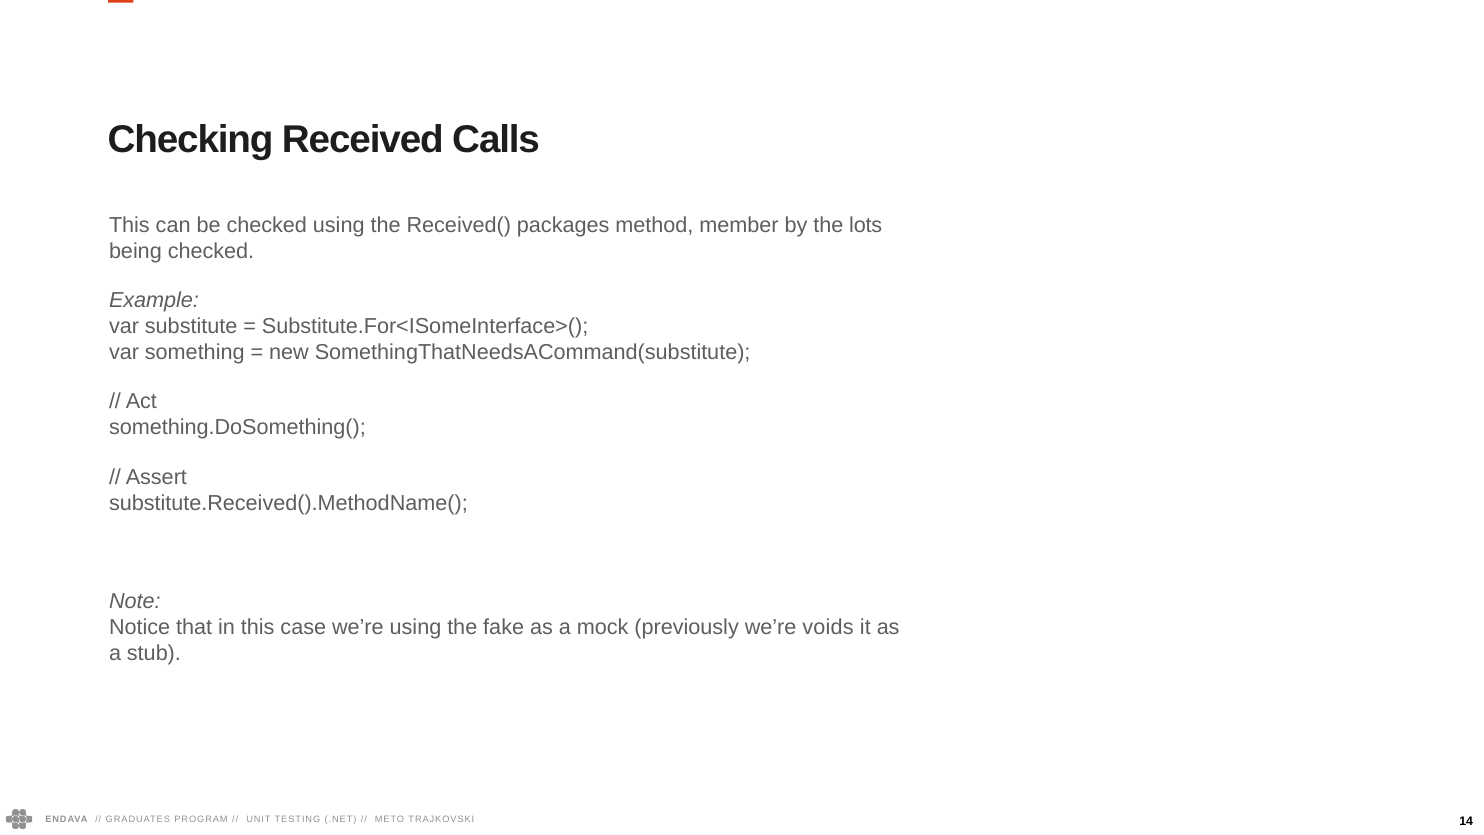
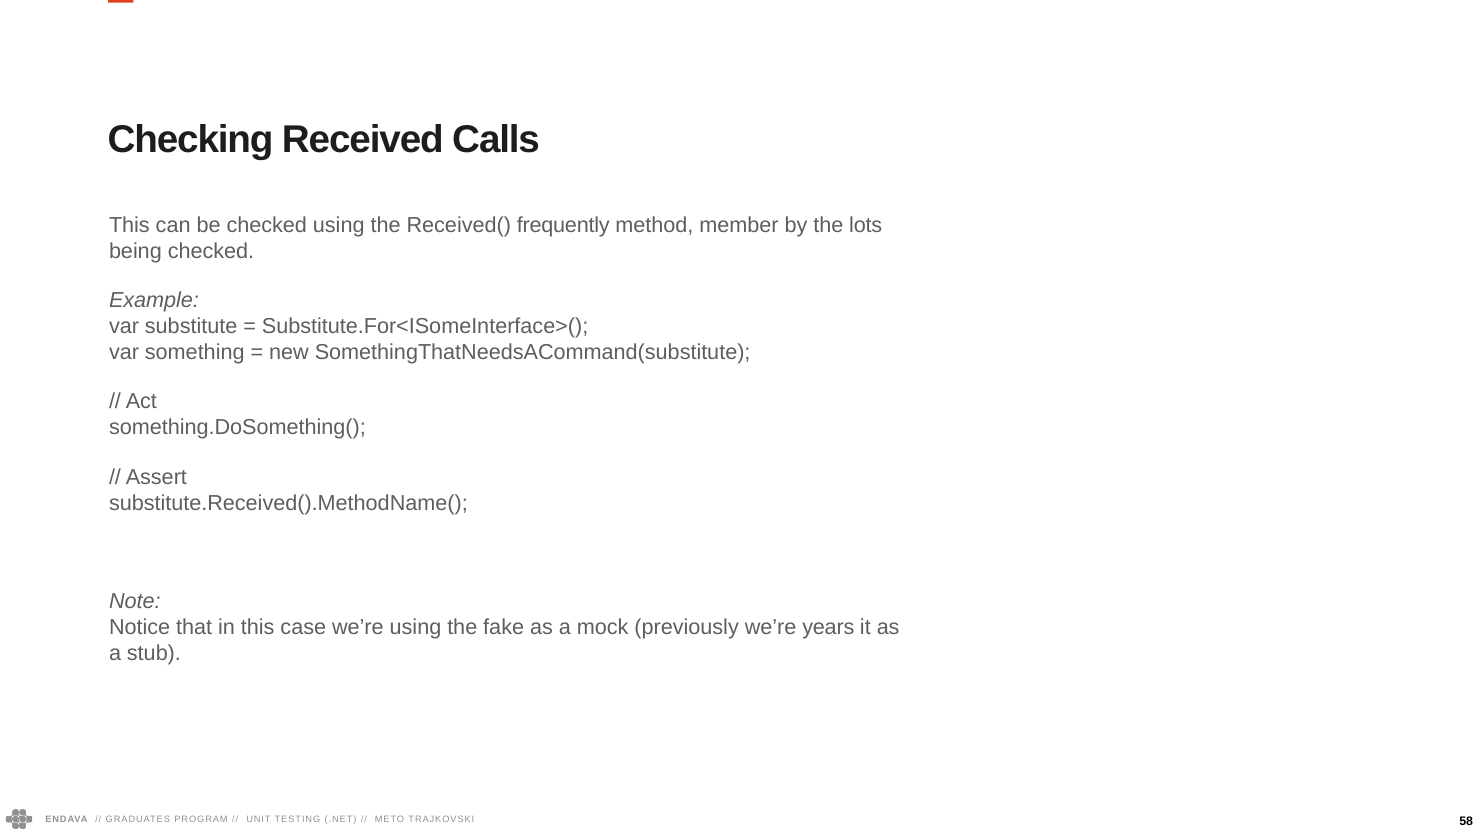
packages: packages -> frequently
voids: voids -> years
14: 14 -> 58
